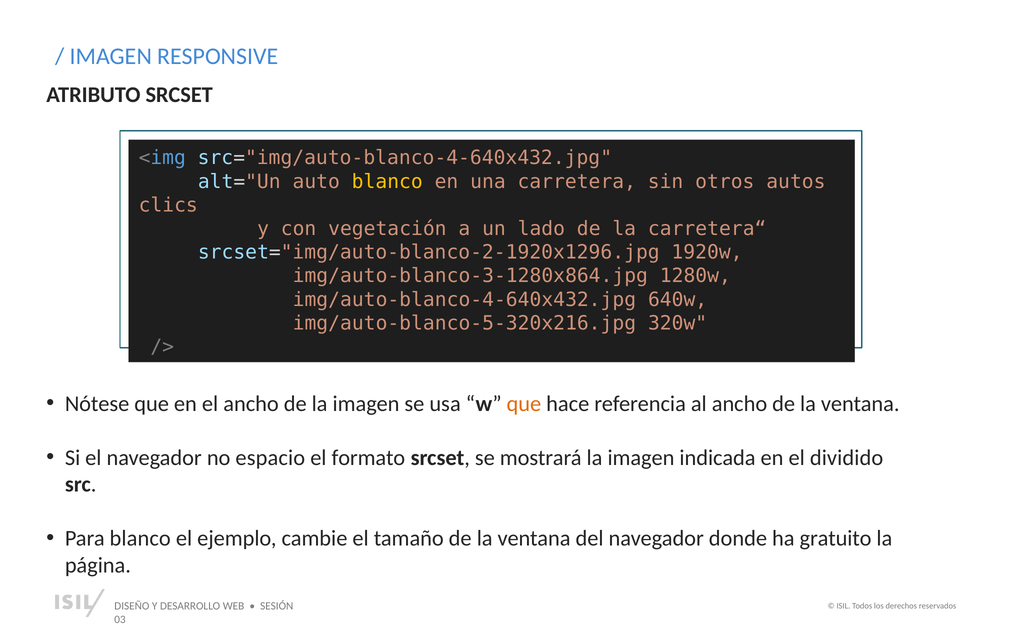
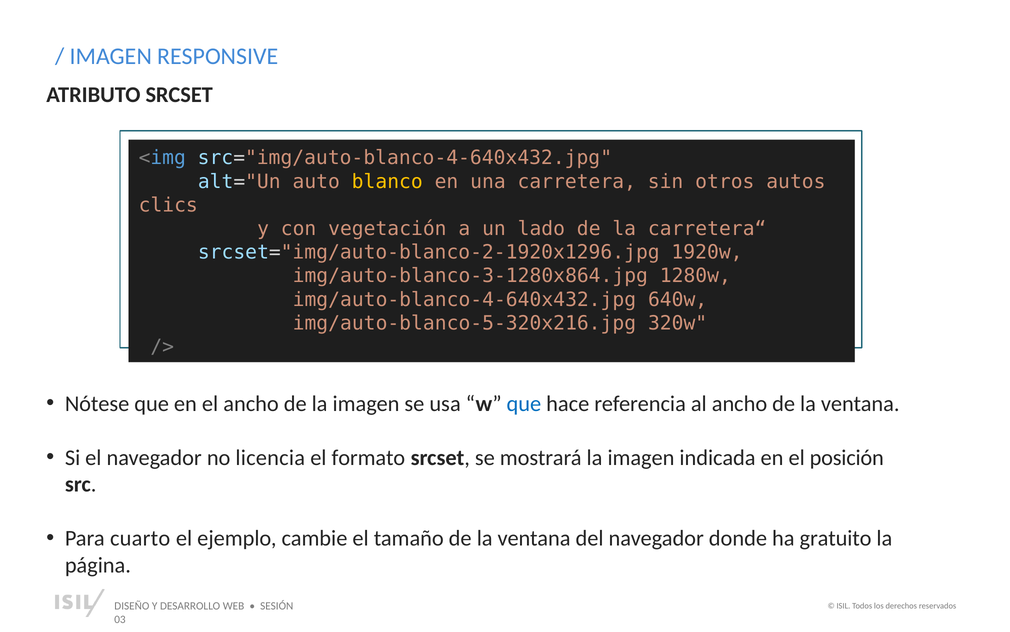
que at (524, 403) colour: orange -> blue
espacio: espacio -> licencia
dividido: dividido -> posición
Para blanco: blanco -> cuarto
